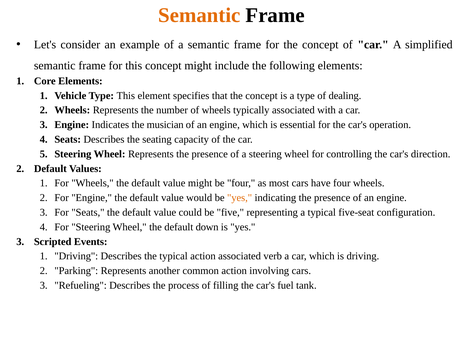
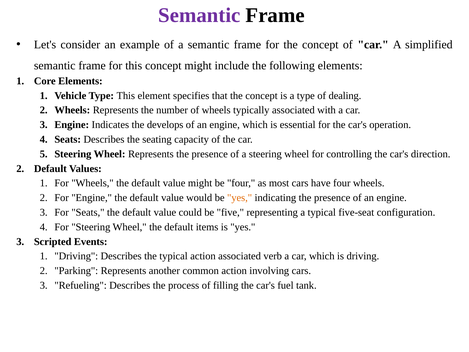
Semantic at (199, 15) colour: orange -> purple
musician: musician -> develops
down: down -> items
